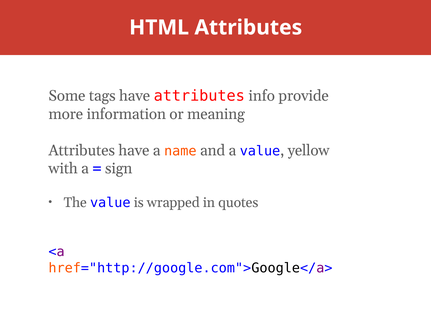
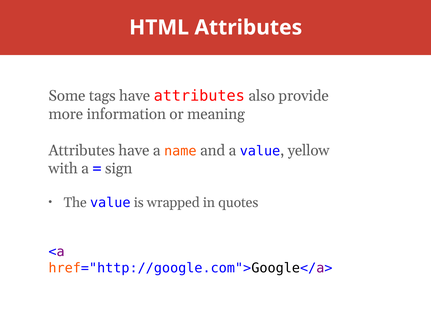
info: info -> also
